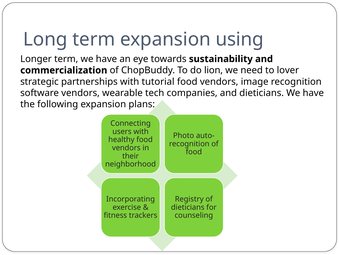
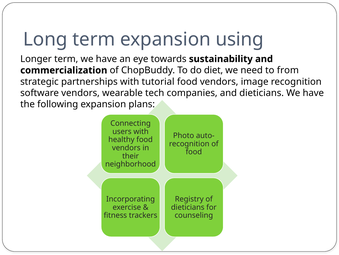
lion: lion -> diet
lover: lover -> from
